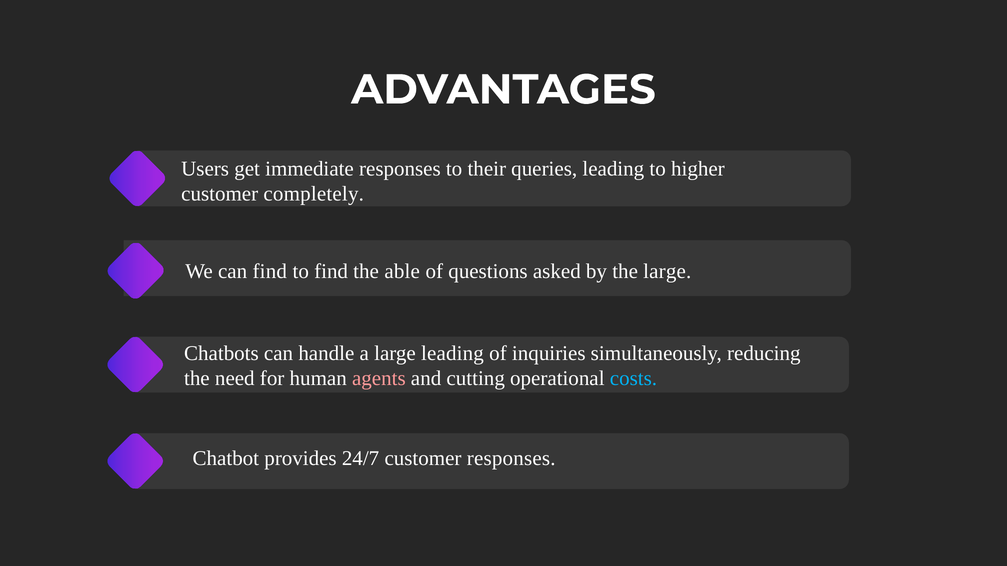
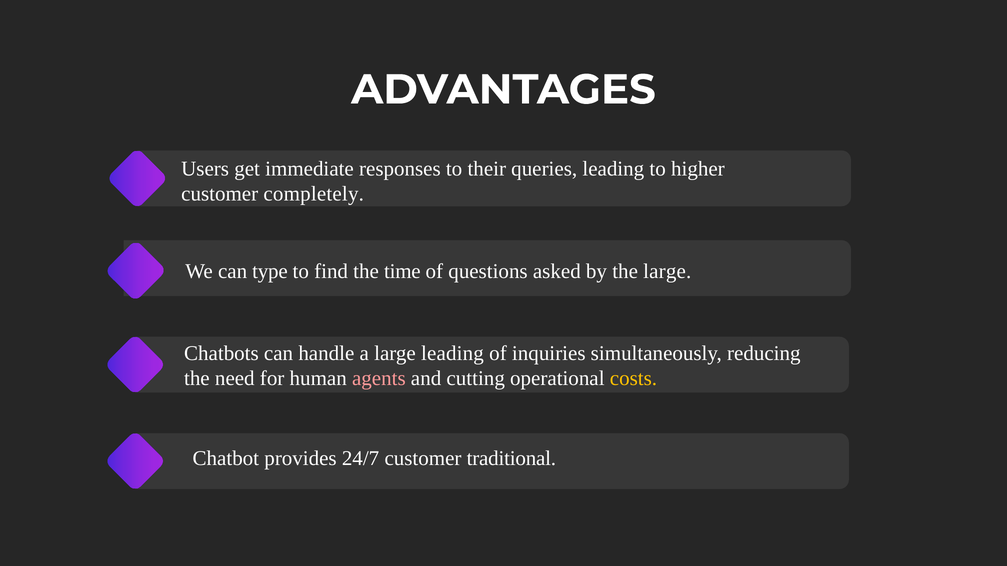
can find: find -> type
able: able -> time
costs colour: light blue -> yellow
customer responses: responses -> traditional
